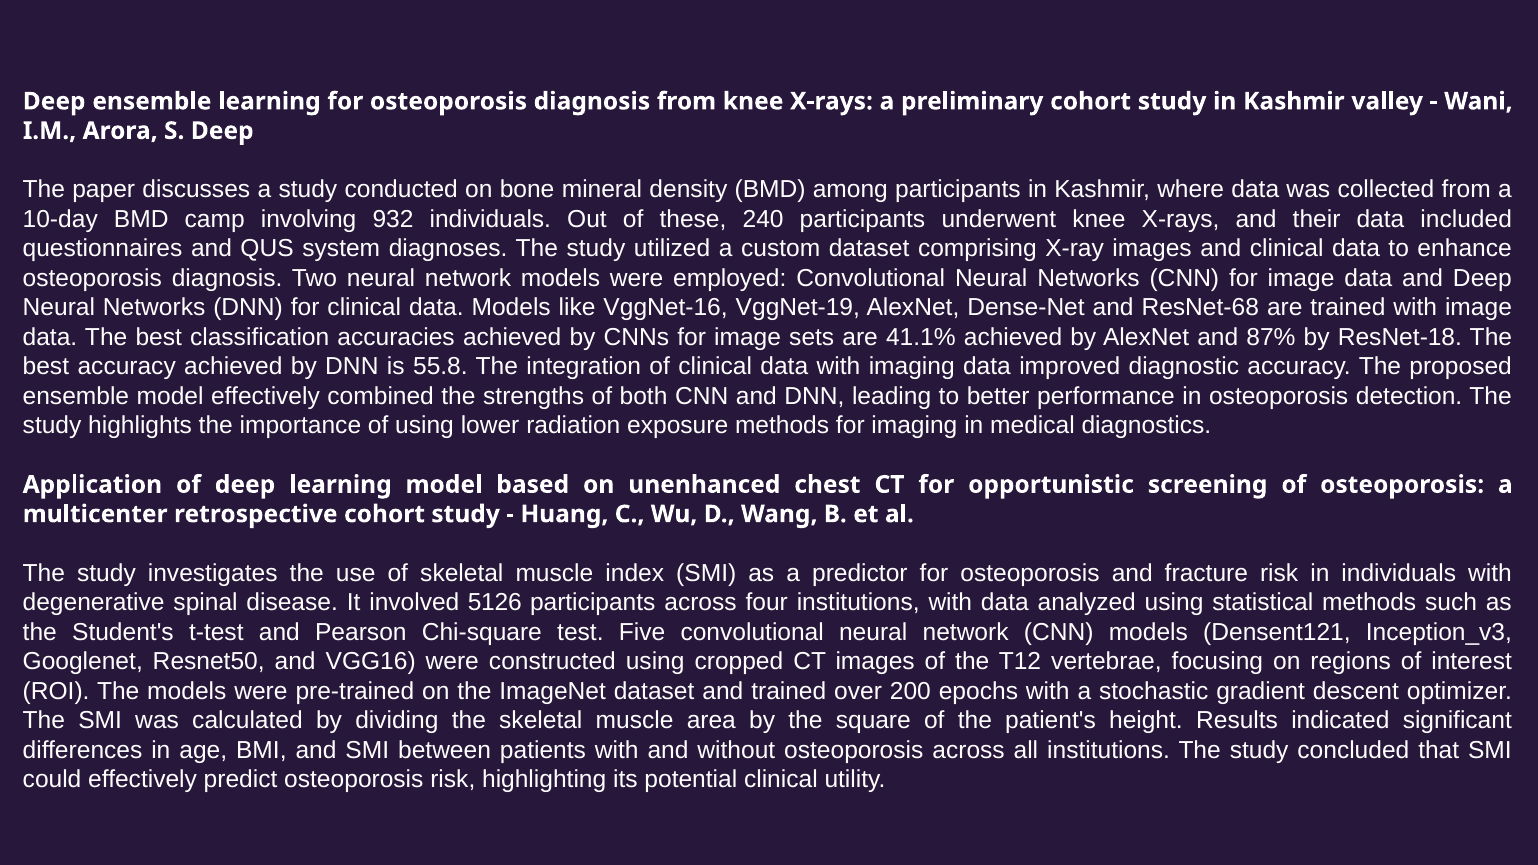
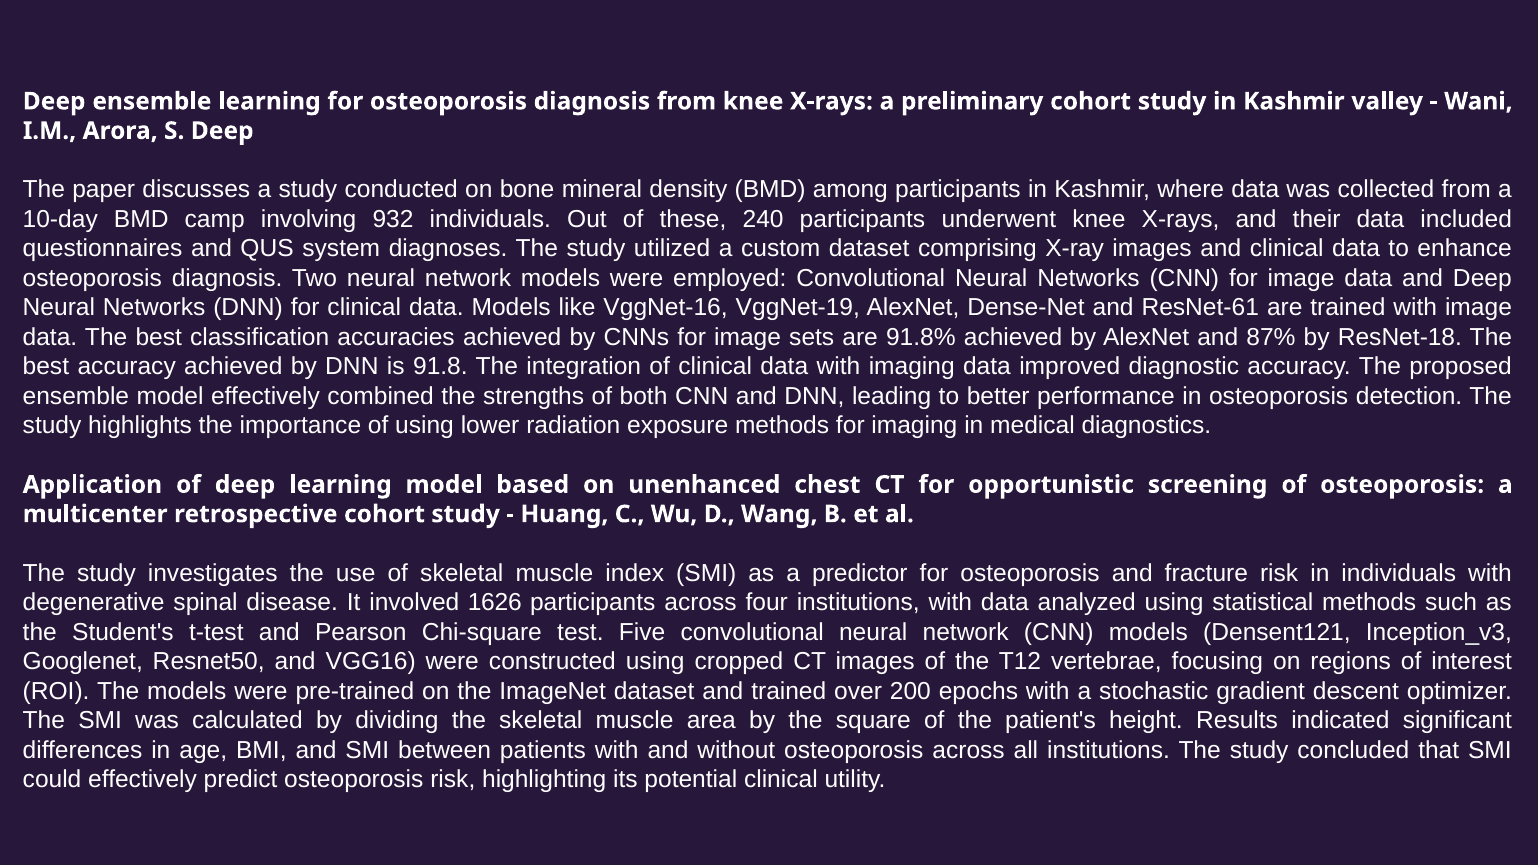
ResNet-68: ResNet-68 -> ResNet-61
41.1%: 41.1% -> 91.8%
55.8: 55.8 -> 91.8
5126: 5126 -> 1626
